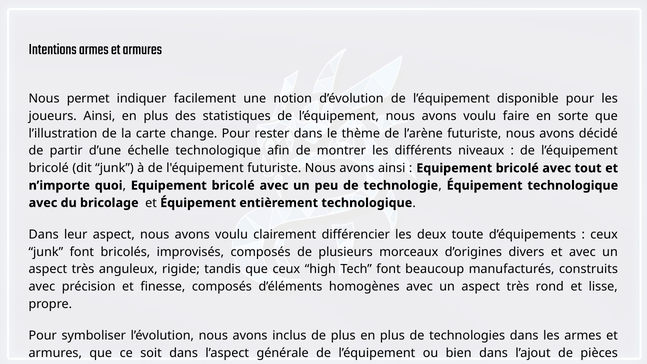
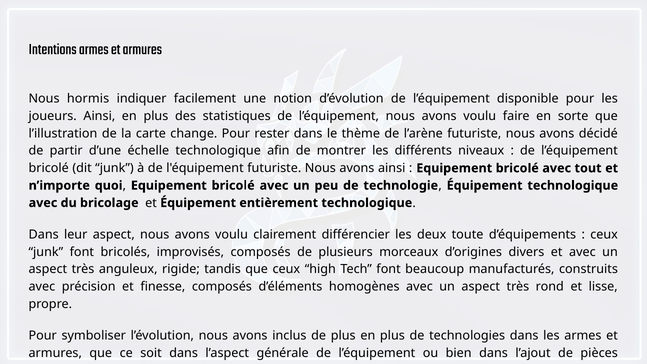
permet: permet -> hormis
